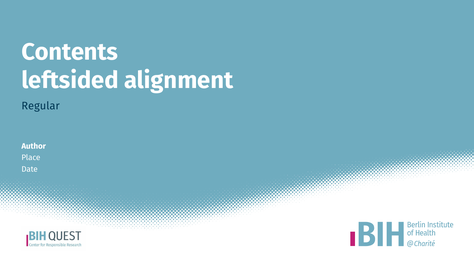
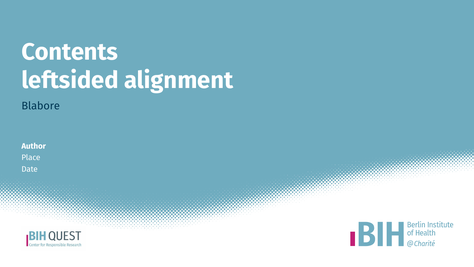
Regular: Regular -> Blabore
